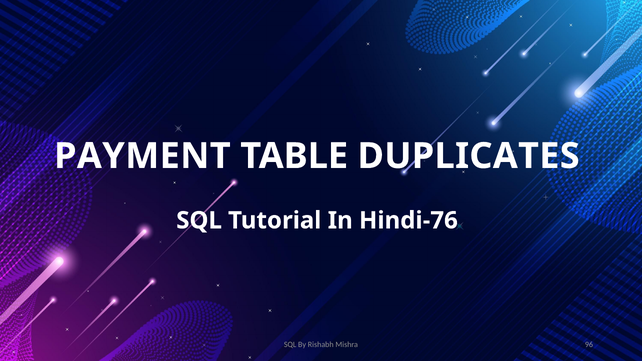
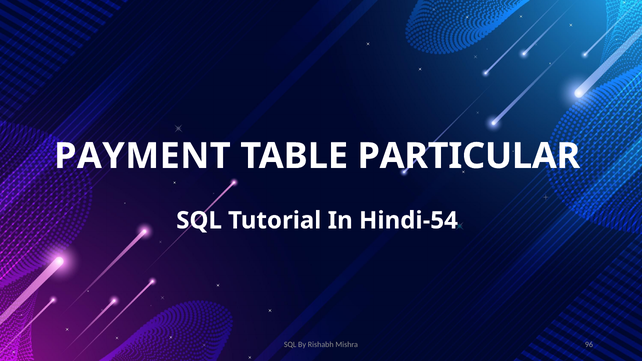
DUPLICATES: DUPLICATES -> PARTICULAR
Hindi-76: Hindi-76 -> Hindi-54
